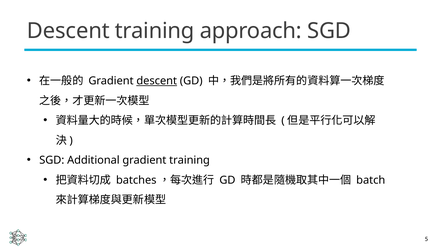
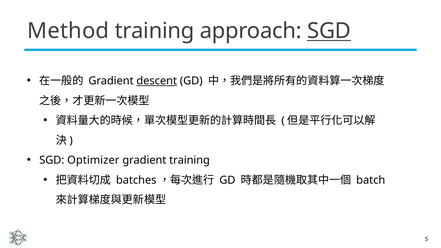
Descent at (68, 31): Descent -> Method
SGD at (329, 31) underline: none -> present
Additional: Additional -> Optimizer
